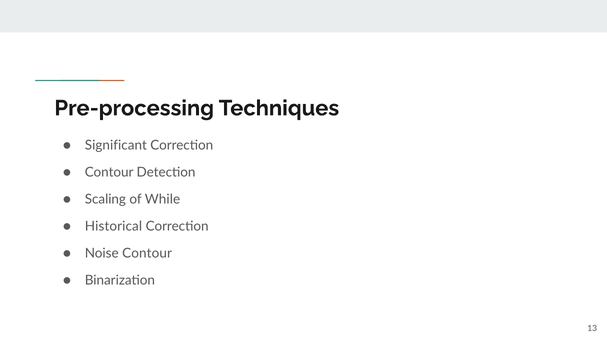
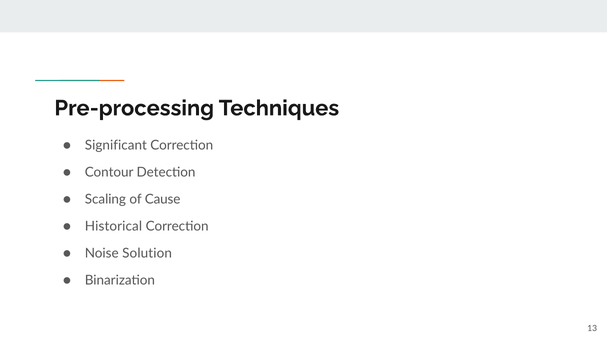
While: While -> Cause
Noise Contour: Contour -> Solution
